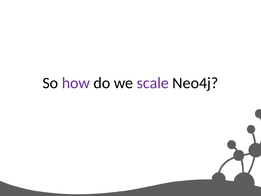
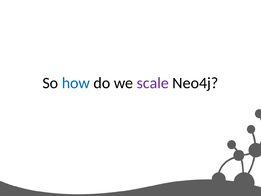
how colour: purple -> blue
